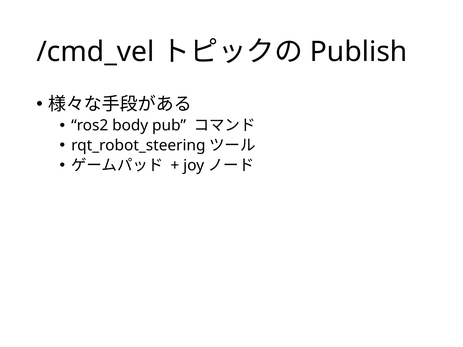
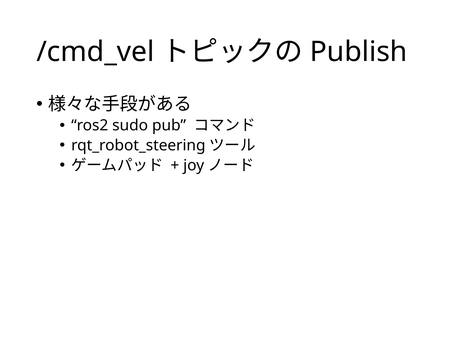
body: body -> sudo
